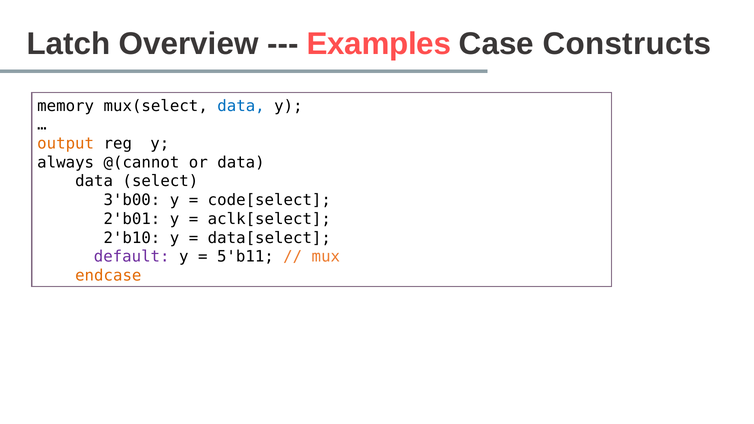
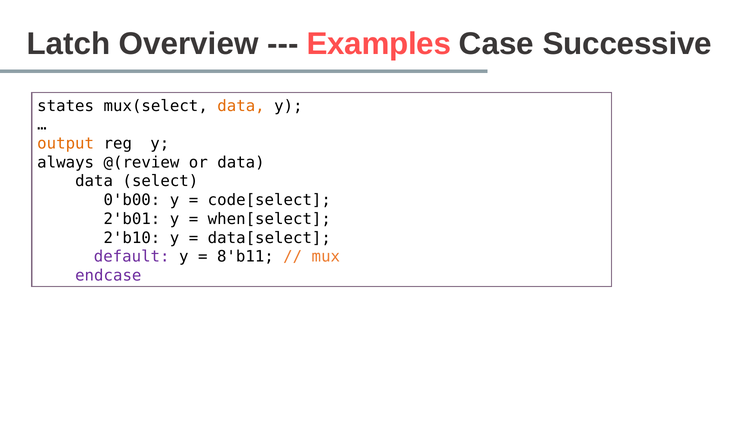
Constructs: Constructs -> Successive
memory: memory -> states
data at (241, 106) colour: blue -> orange
@(cannot: @(cannot -> @(review
3'b00: 3'b00 -> 0'b00
aclk[select: aclk[select -> when[select
5'b11: 5'b11 -> 8'b11
endcase colour: orange -> purple
